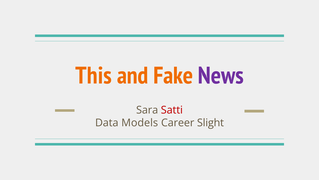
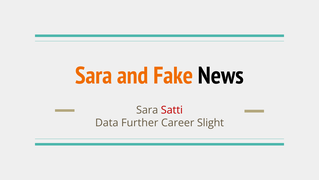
This at (94, 76): This -> Sara
News colour: purple -> black
Models: Models -> Further
